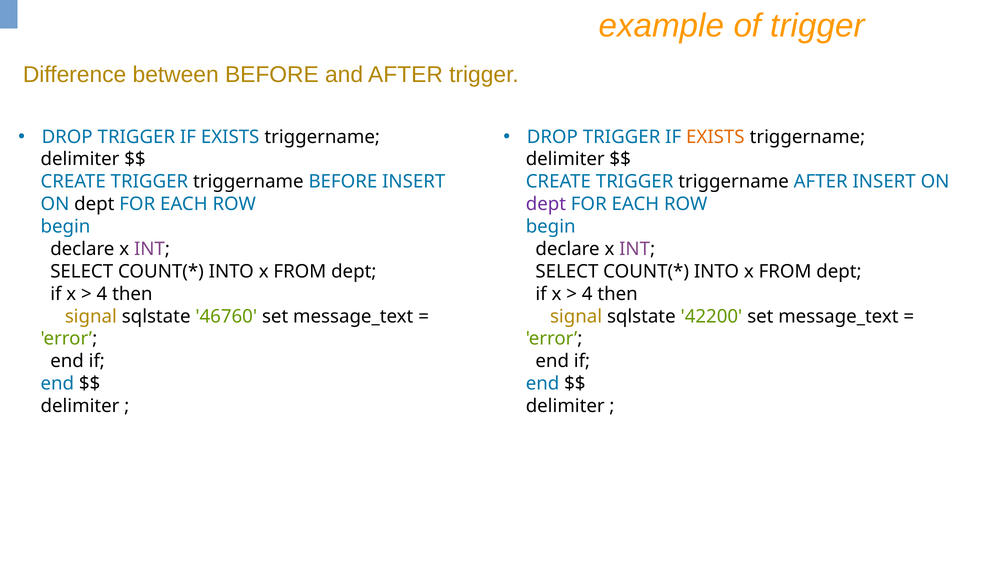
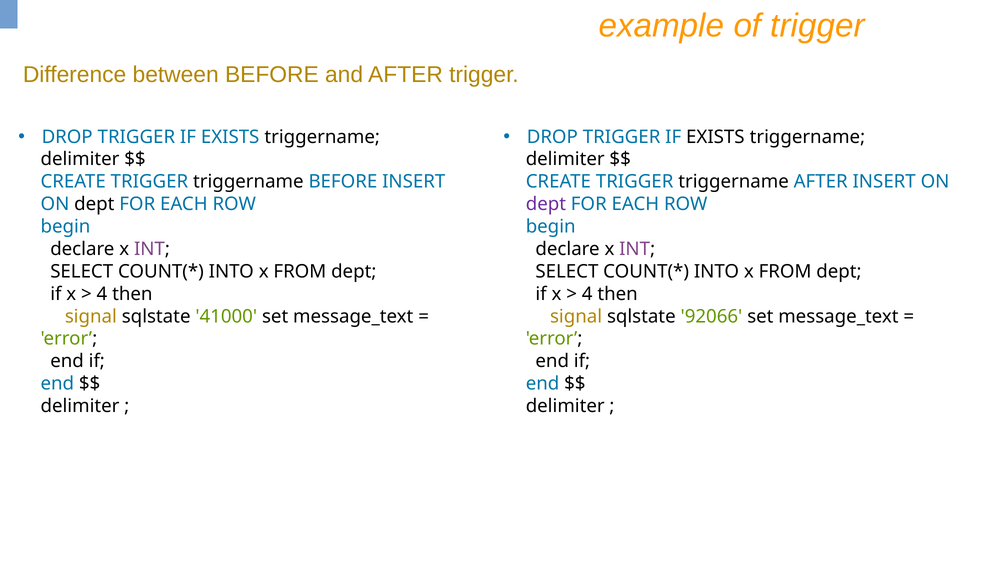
EXISTS at (715, 137) colour: orange -> black
46760: 46760 -> 41000
42200: 42200 -> 92066
